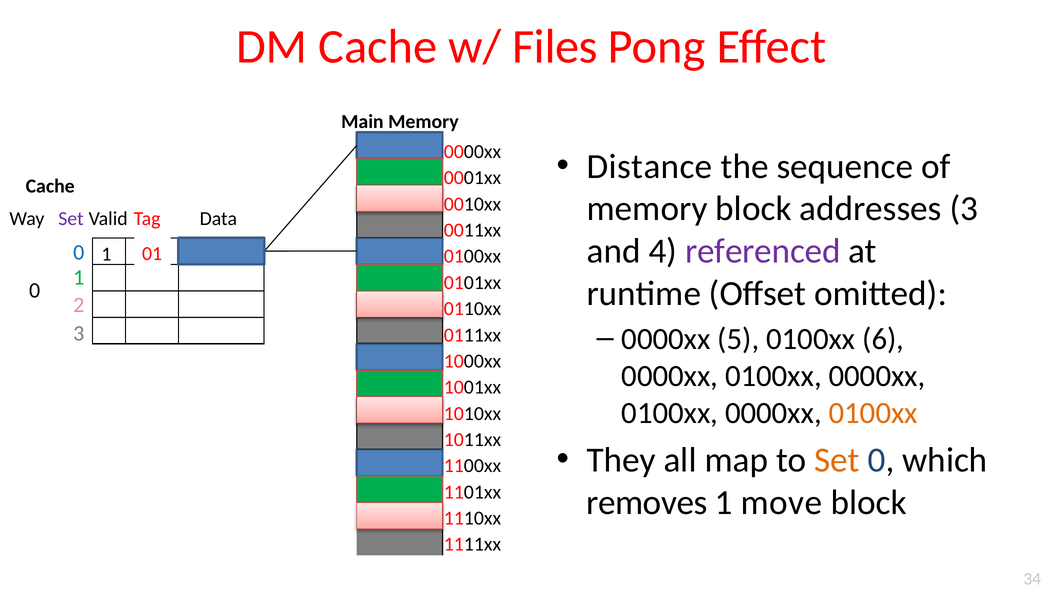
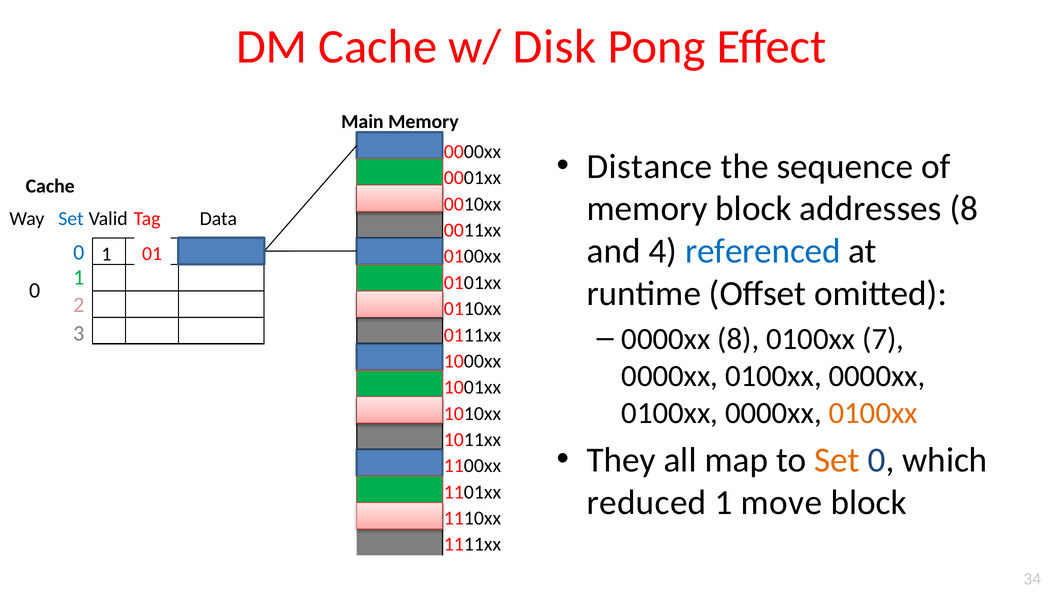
Files: Files -> Disk
addresses 3: 3 -> 8
Set at (71, 219) colour: purple -> blue
referenced colour: purple -> blue
0000xx 5: 5 -> 8
6: 6 -> 7
removes: removes -> reduced
